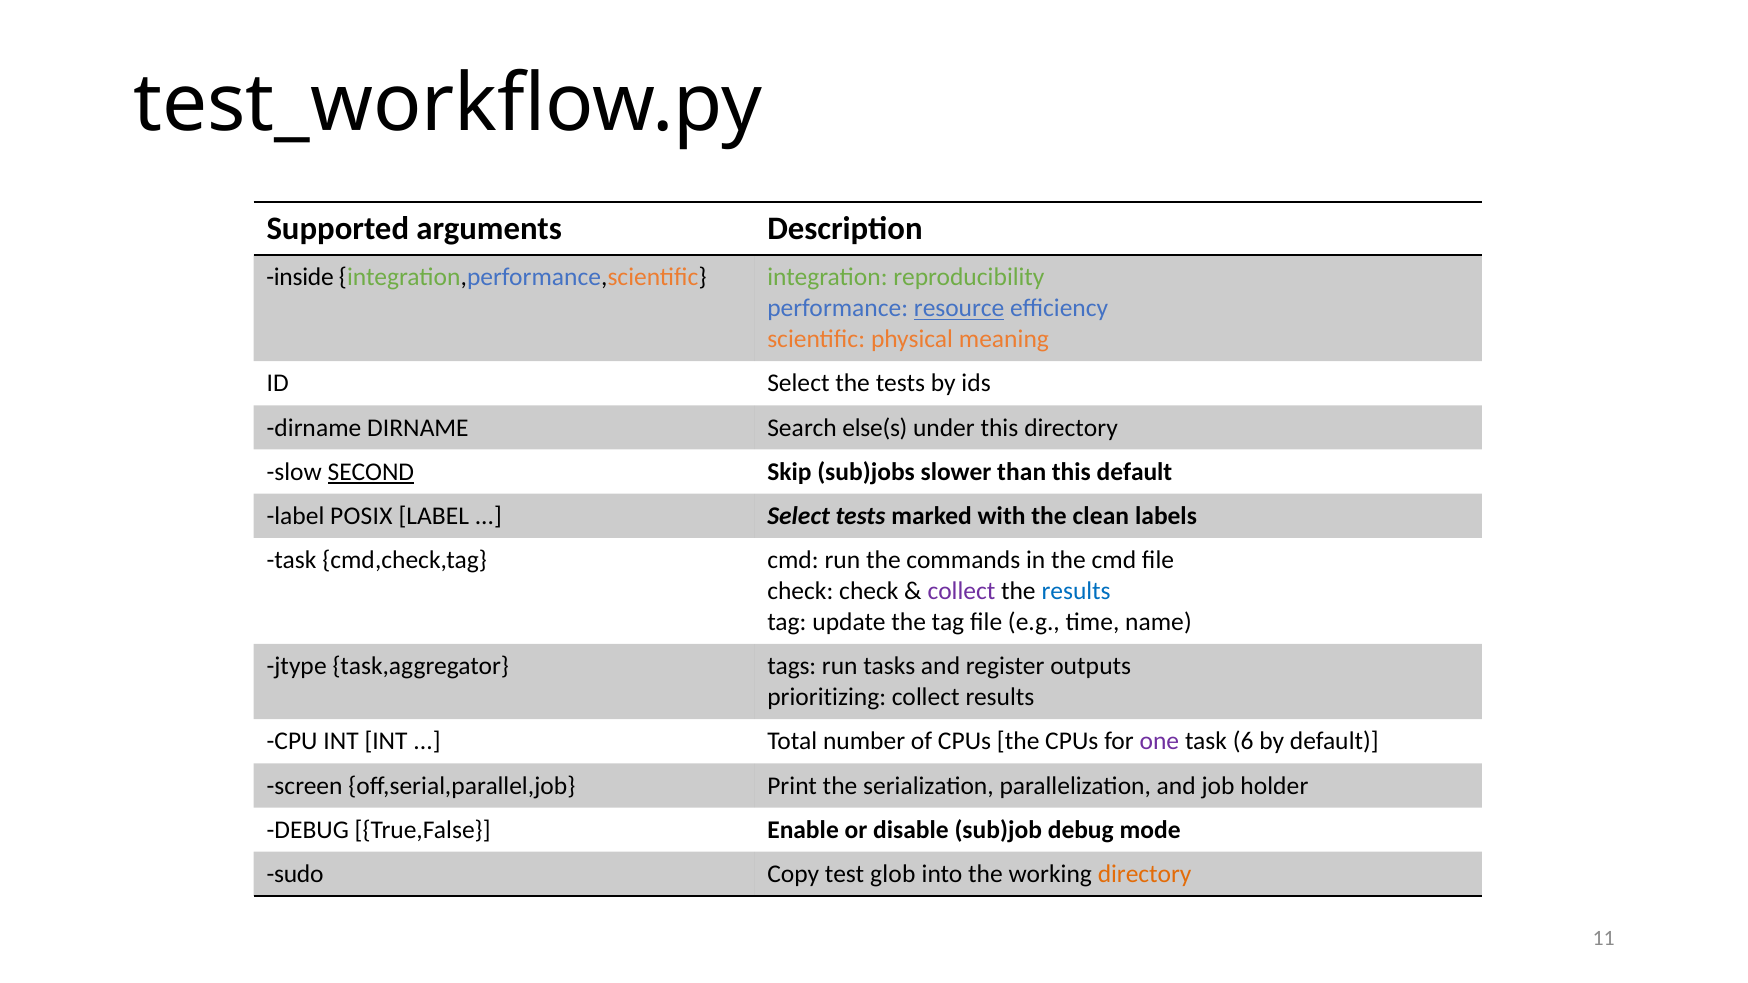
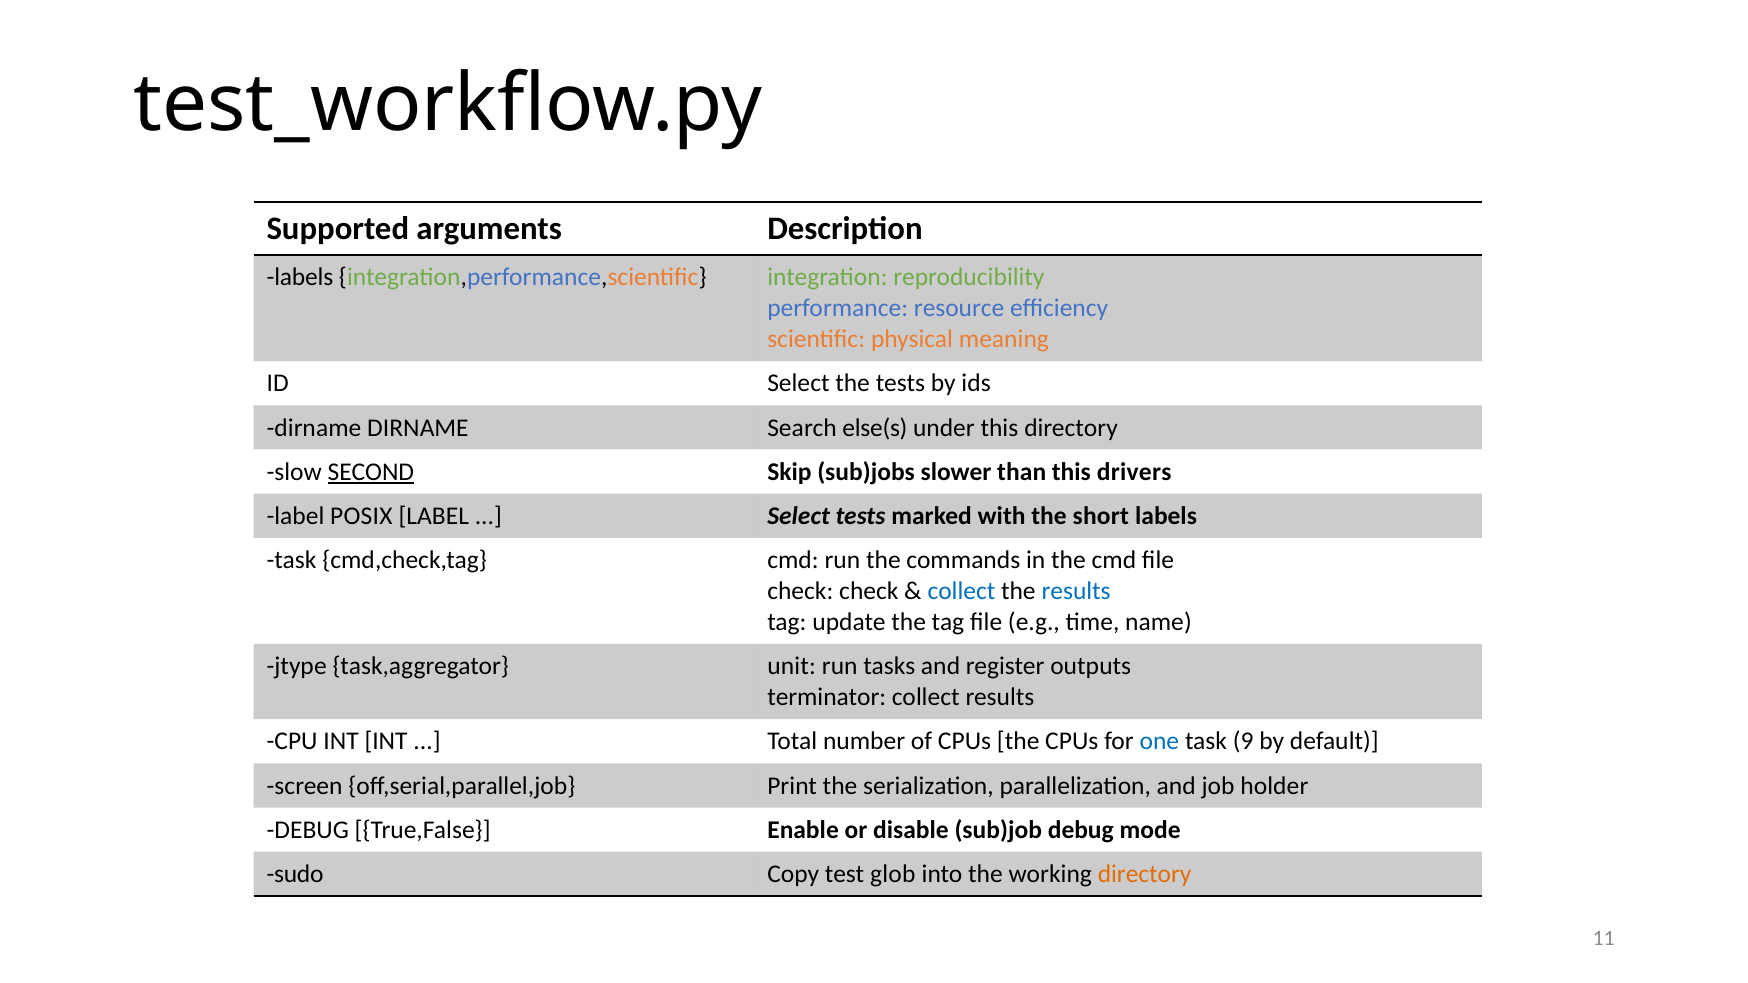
inside at (300, 277): inside -> labels
resource underline: present -> none
this default: default -> drivers
clean: clean -> short
collect at (961, 591) colour: purple -> blue
tags: tags -> unit
prioritizing: prioritizing -> terminator
one colour: purple -> blue
6: 6 -> 9
